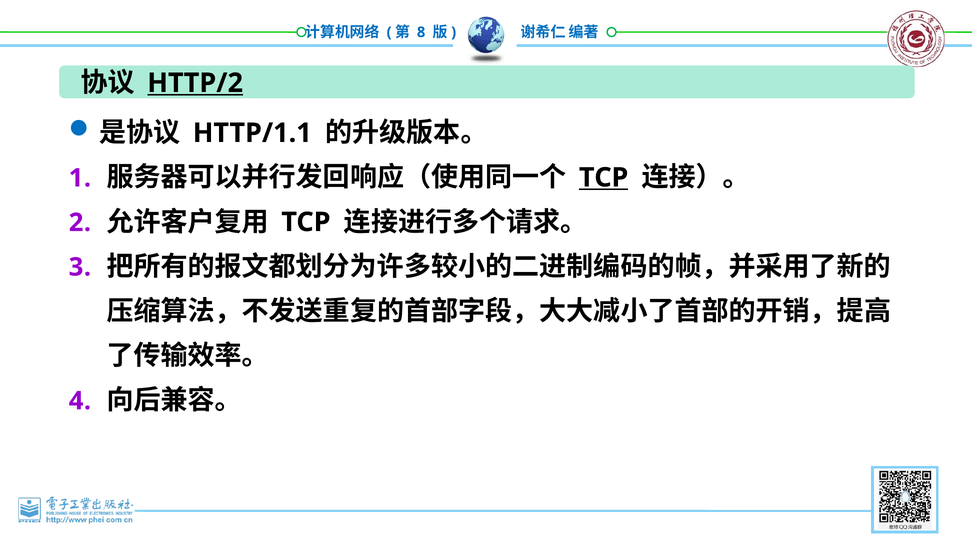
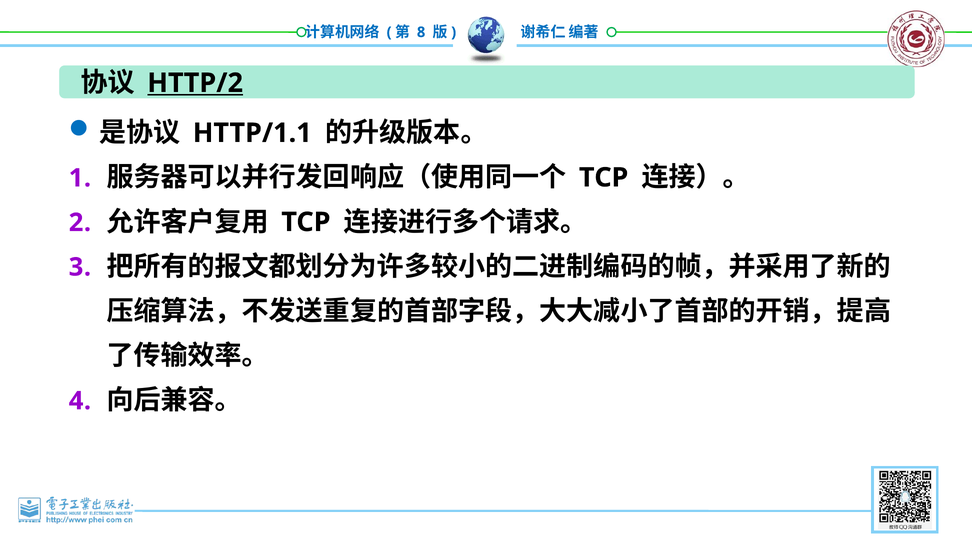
TCP at (604, 177) underline: present -> none
